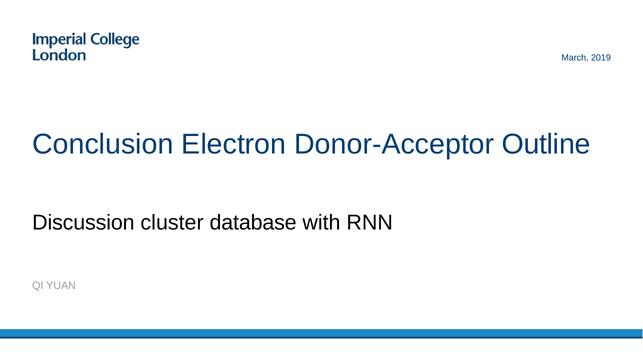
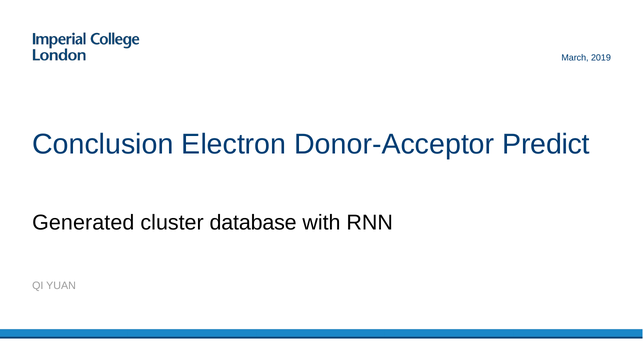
Outline: Outline -> Predict
Discussion: Discussion -> Generated
